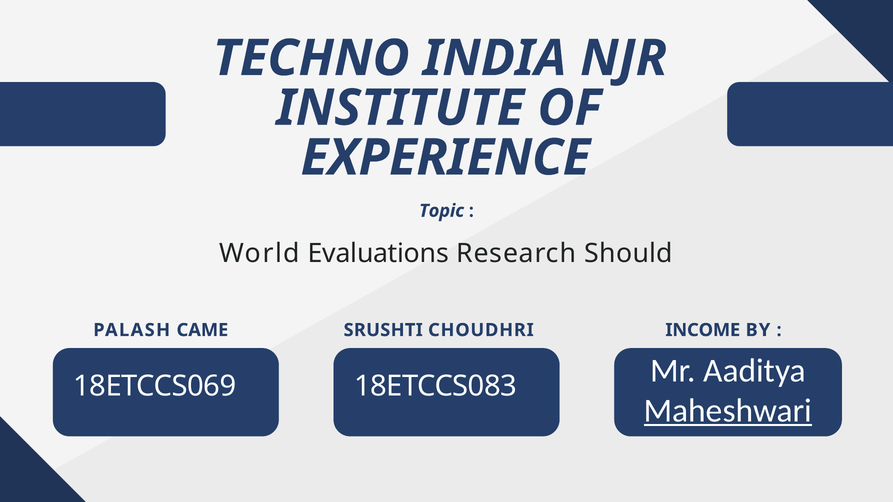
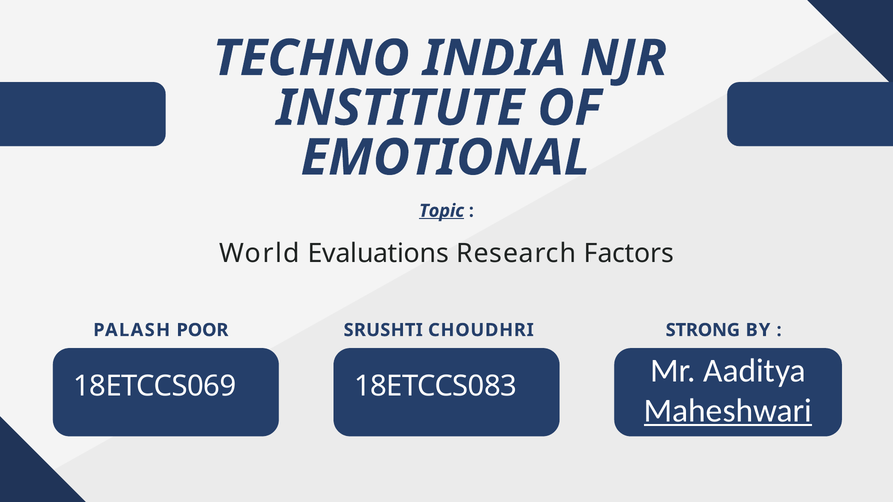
EXPERIENCE: EXPERIENCE -> EMOTIONAL
Topic underline: none -> present
Should: Should -> Factors
CAME: CAME -> POOR
INCOME: INCOME -> STRONG
